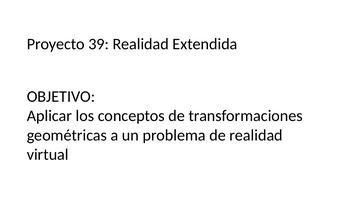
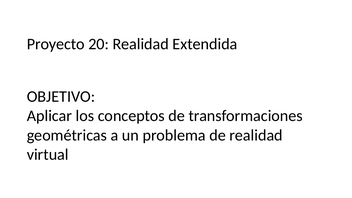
39: 39 -> 20
